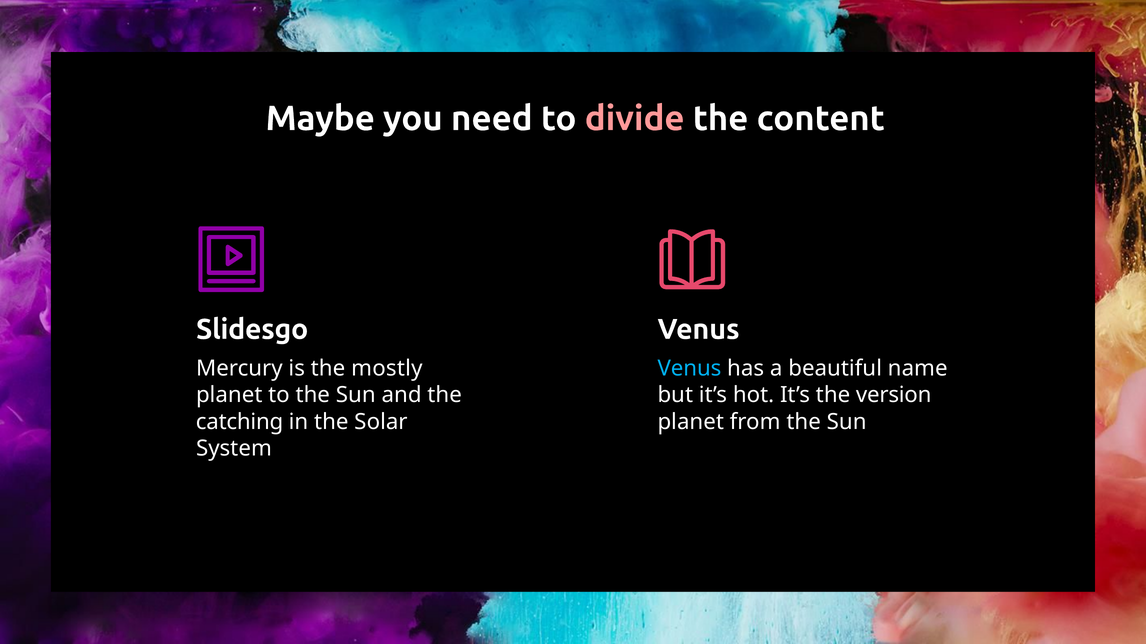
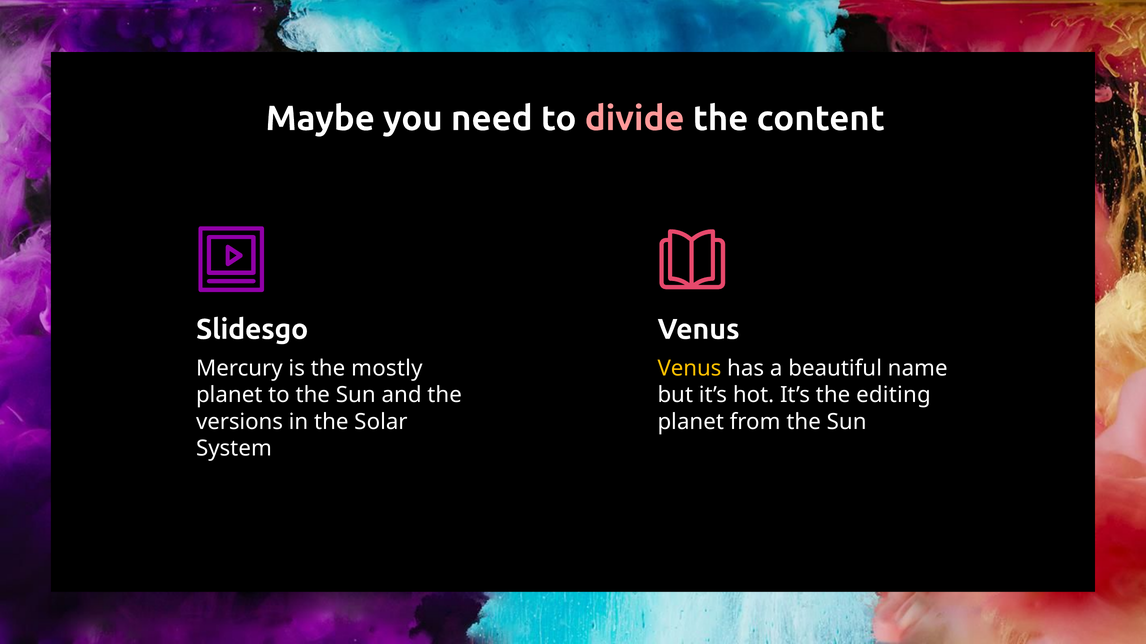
Venus at (689, 369) colour: light blue -> yellow
version: version -> editing
catching: catching -> versions
